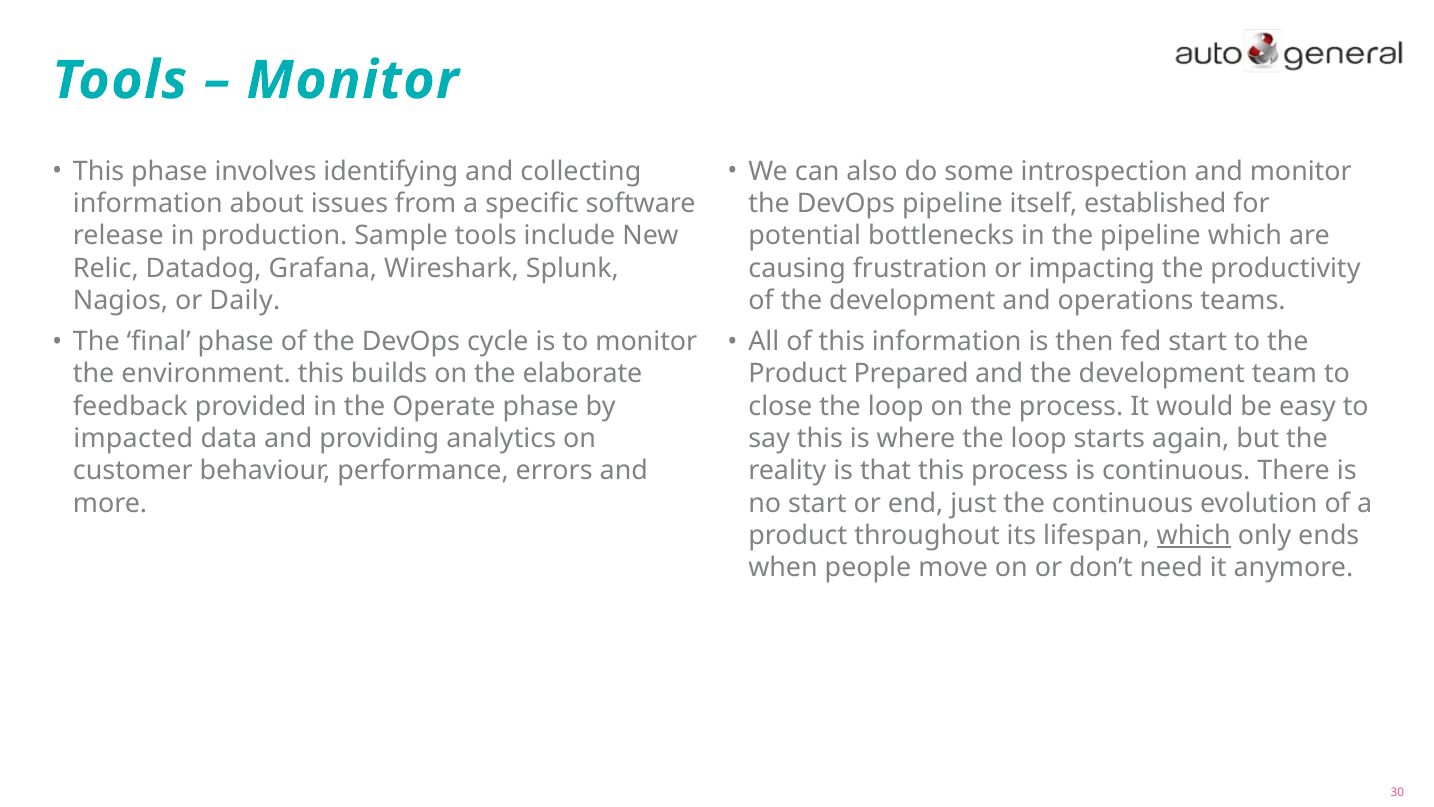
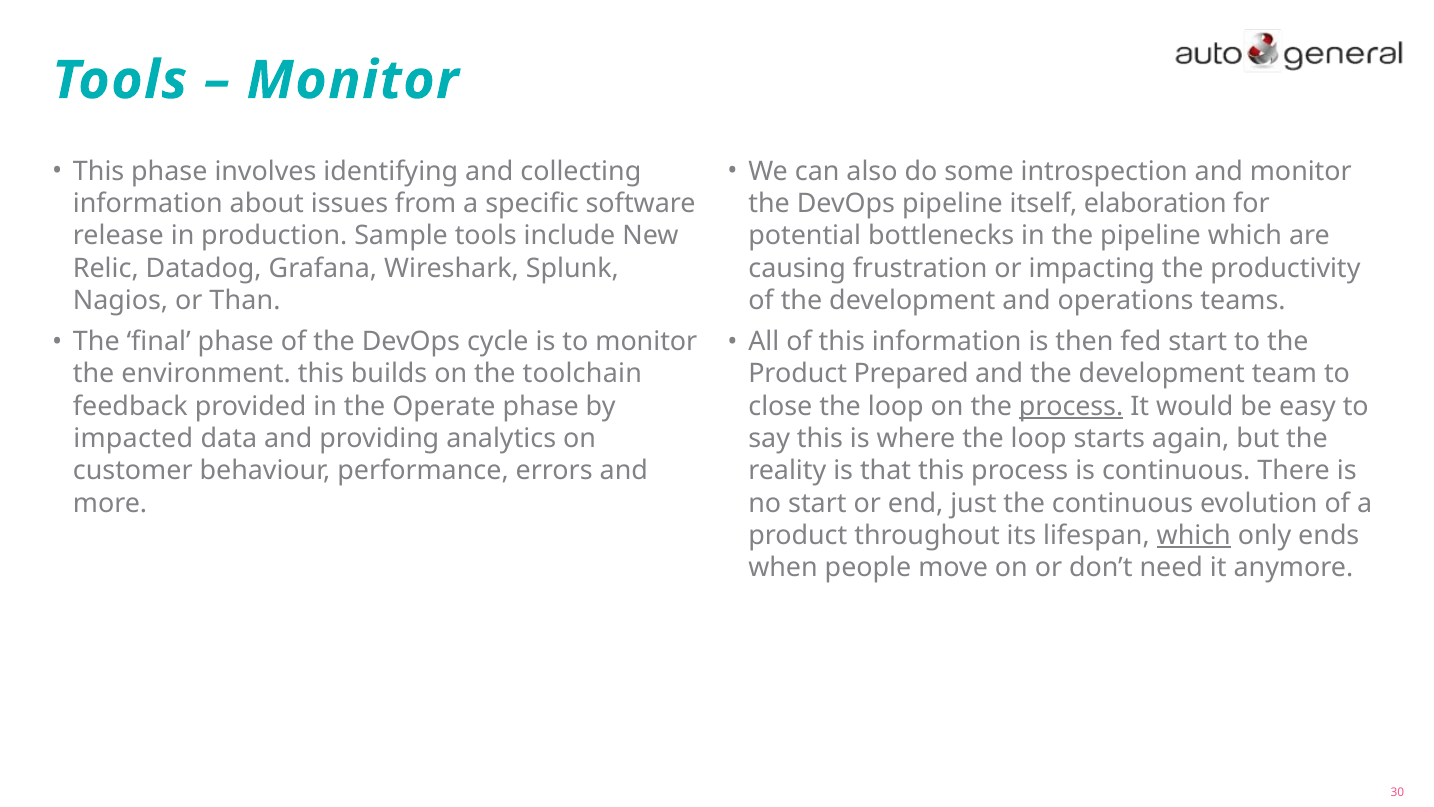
established: established -> elaboration
Daily: Daily -> Than
elaborate: elaborate -> toolchain
process at (1071, 406) underline: none -> present
